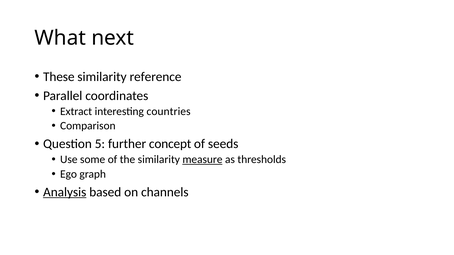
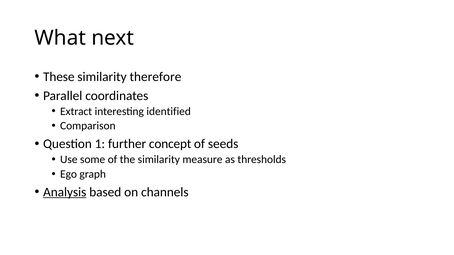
reference: reference -> therefore
countries: countries -> identified
5: 5 -> 1
measure underline: present -> none
